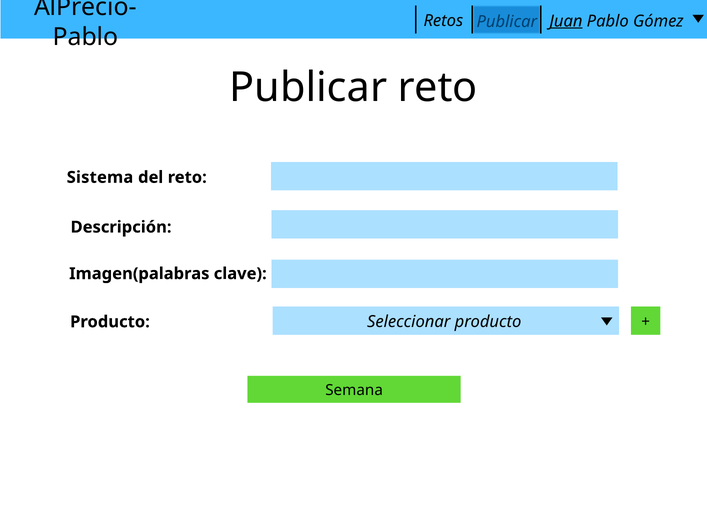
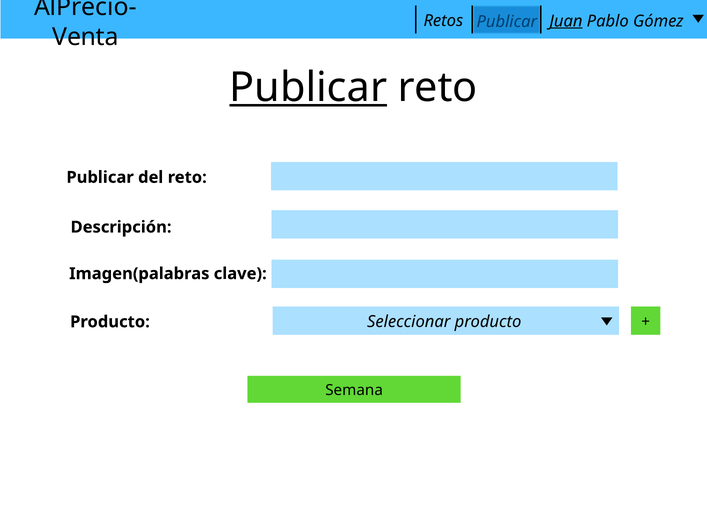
Pablo at (85, 37): Pablo -> Venta
Publicar at (308, 88) underline: none -> present
Sistema at (100, 177): Sistema -> Publicar
